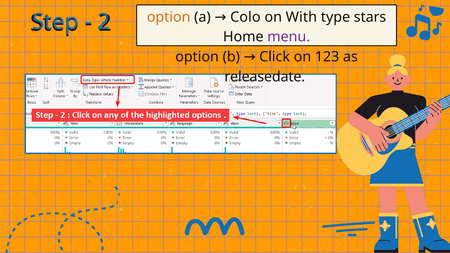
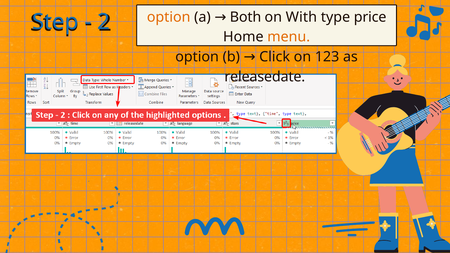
Colo: Colo -> Both
stars: stars -> price
menu colour: purple -> orange
